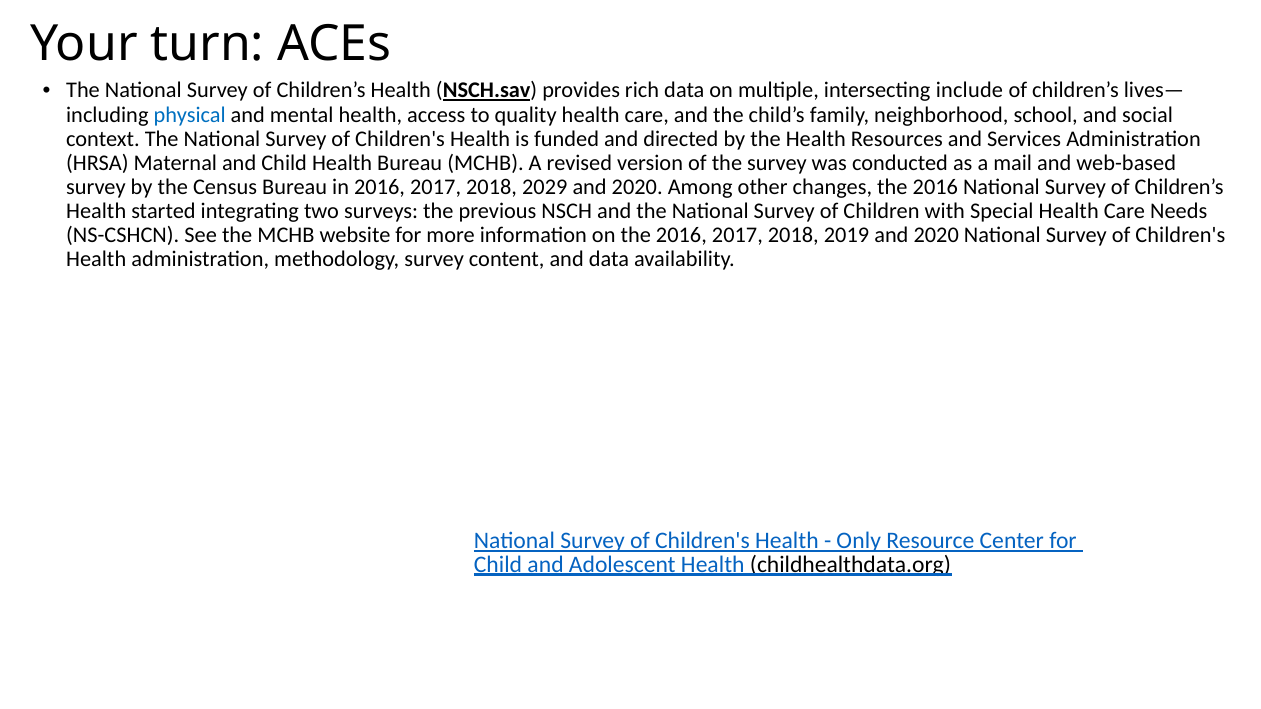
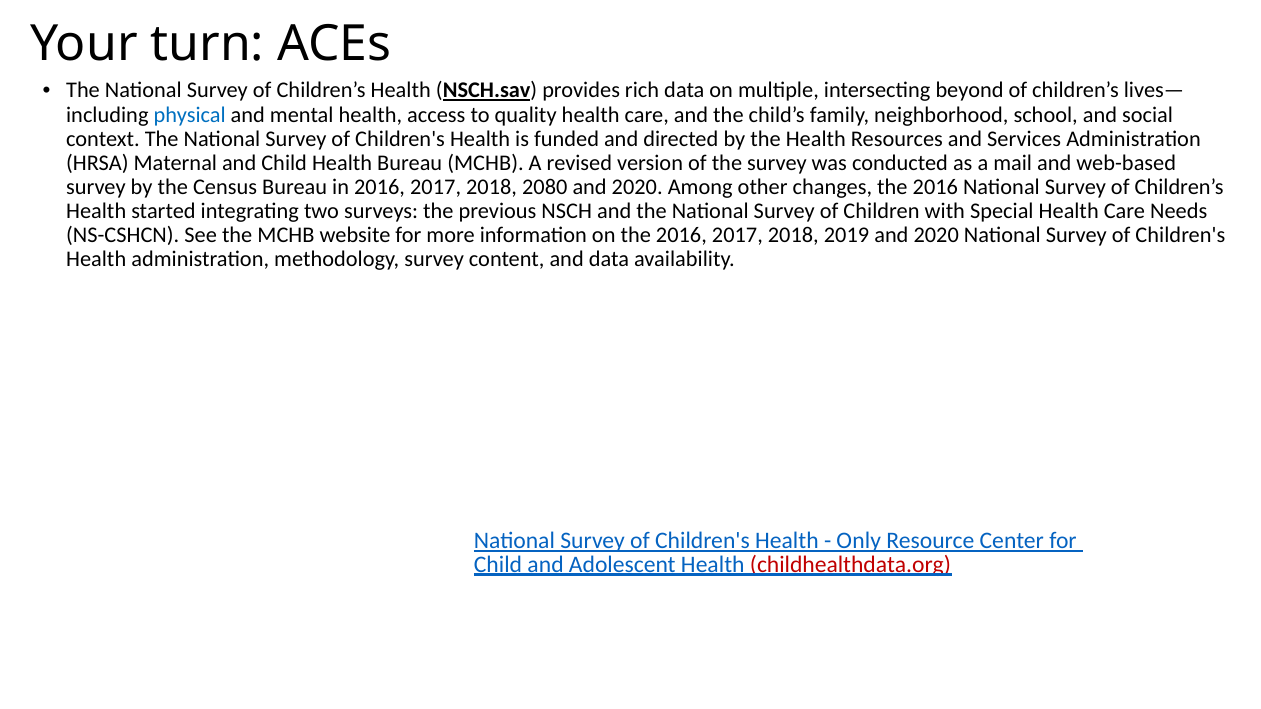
include: include -> beyond
2029: 2029 -> 2080
childhealthdata.org colour: black -> red
